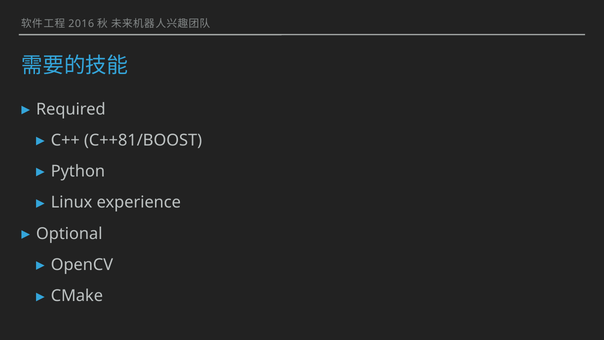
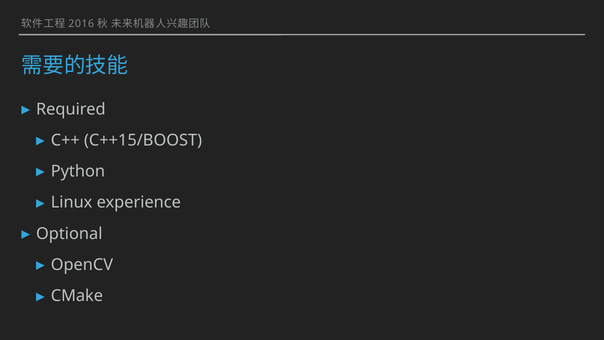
C++81/BOOST: C++81/BOOST -> C++15/BOOST
